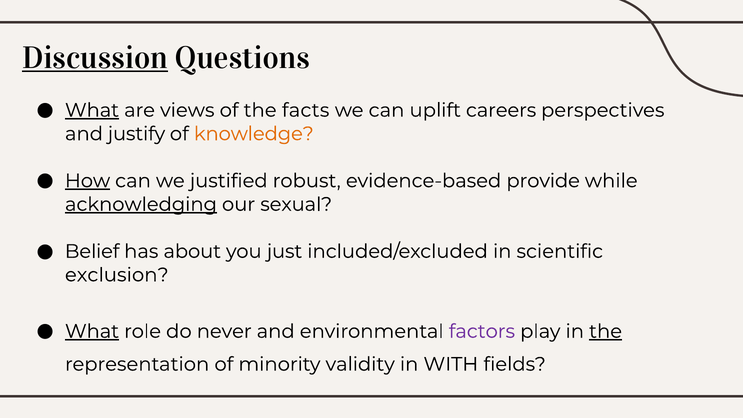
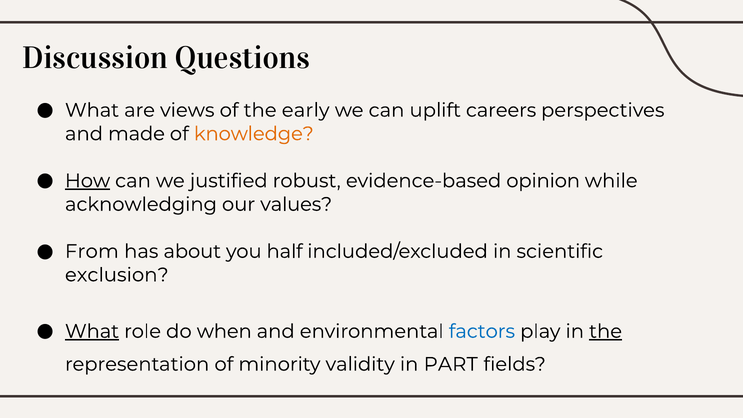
Discussion underline: present -> none
What at (92, 110) underline: present -> none
facts: facts -> early
justify: justify -> made
provide: provide -> opinion
acknowledging underline: present -> none
sexual: sexual -> values
Belief: Belief -> From
just: just -> half
never: never -> when
factors colour: purple -> blue
WITH: WITH -> PART
